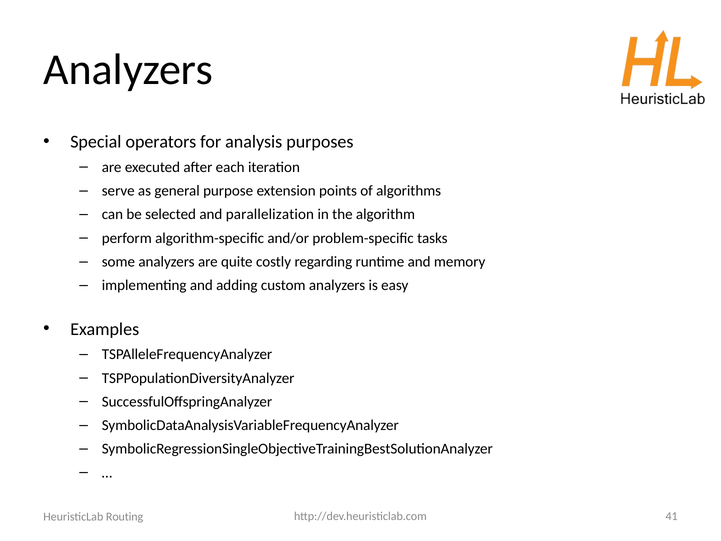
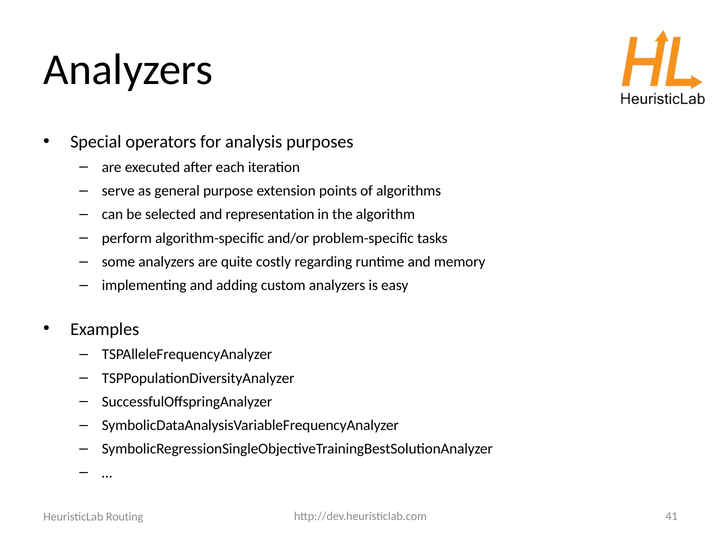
parallelization: parallelization -> representation
